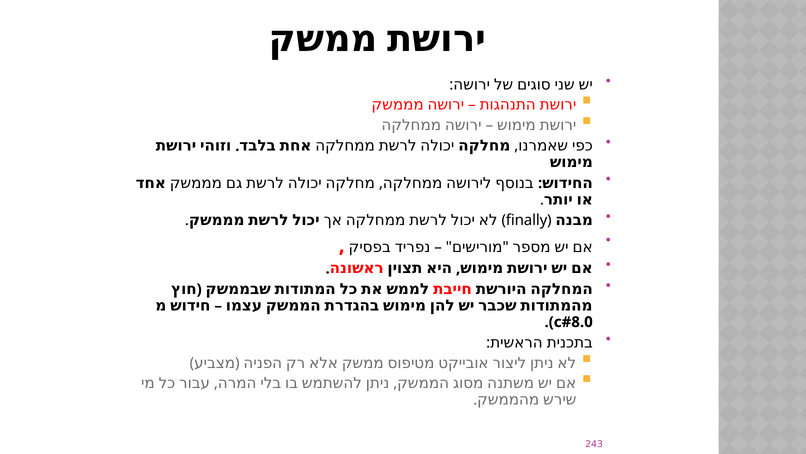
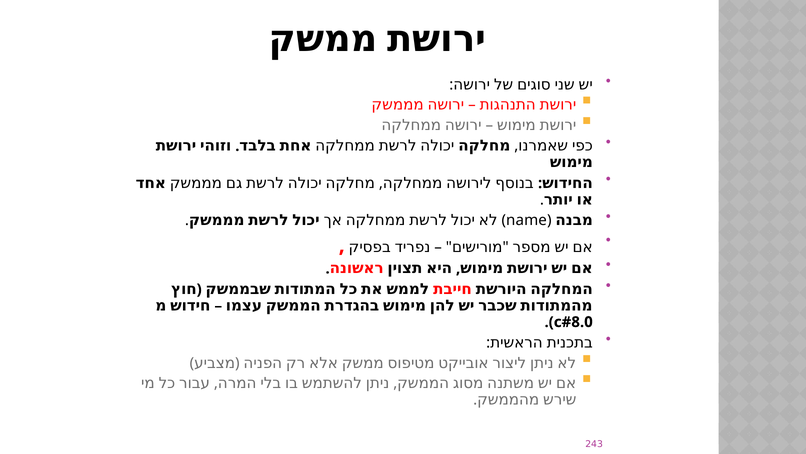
finally: finally -> name
